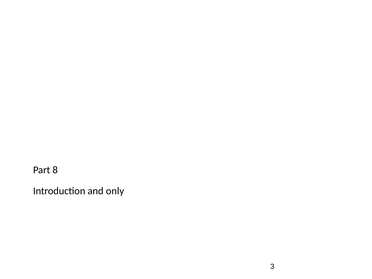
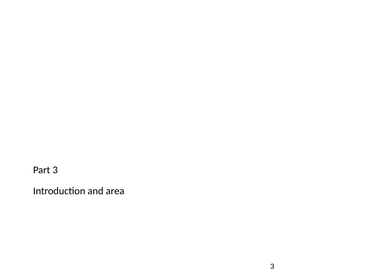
Part 8: 8 -> 3
only: only -> area
